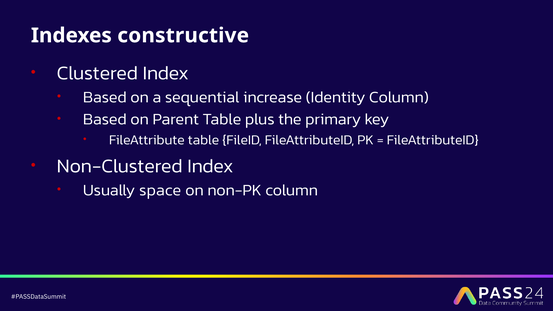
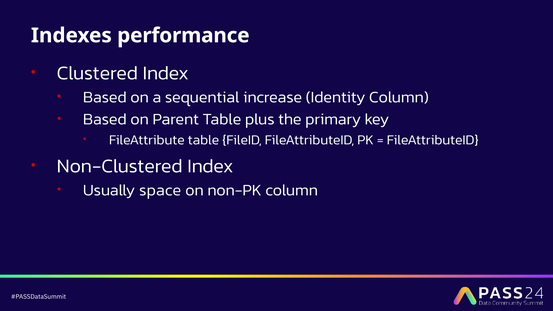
constructive: constructive -> performance
